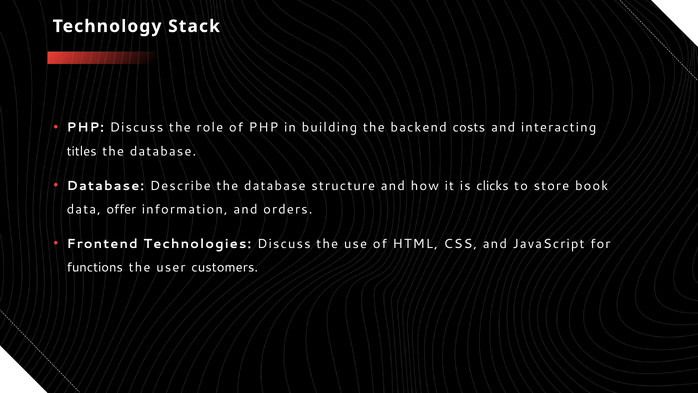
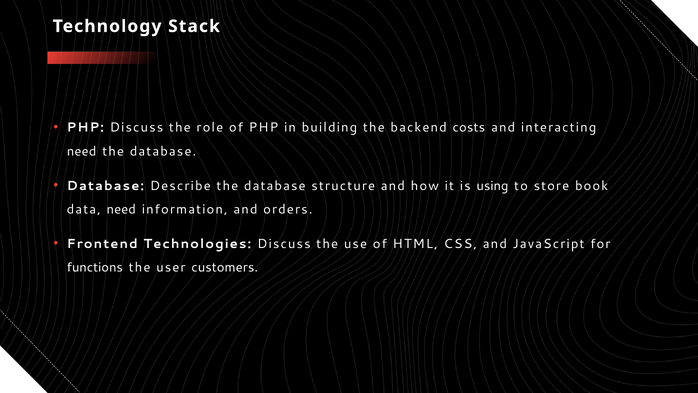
titles at (82, 151): titles -> need
clicks: clicks -> using
data offer: offer -> need
